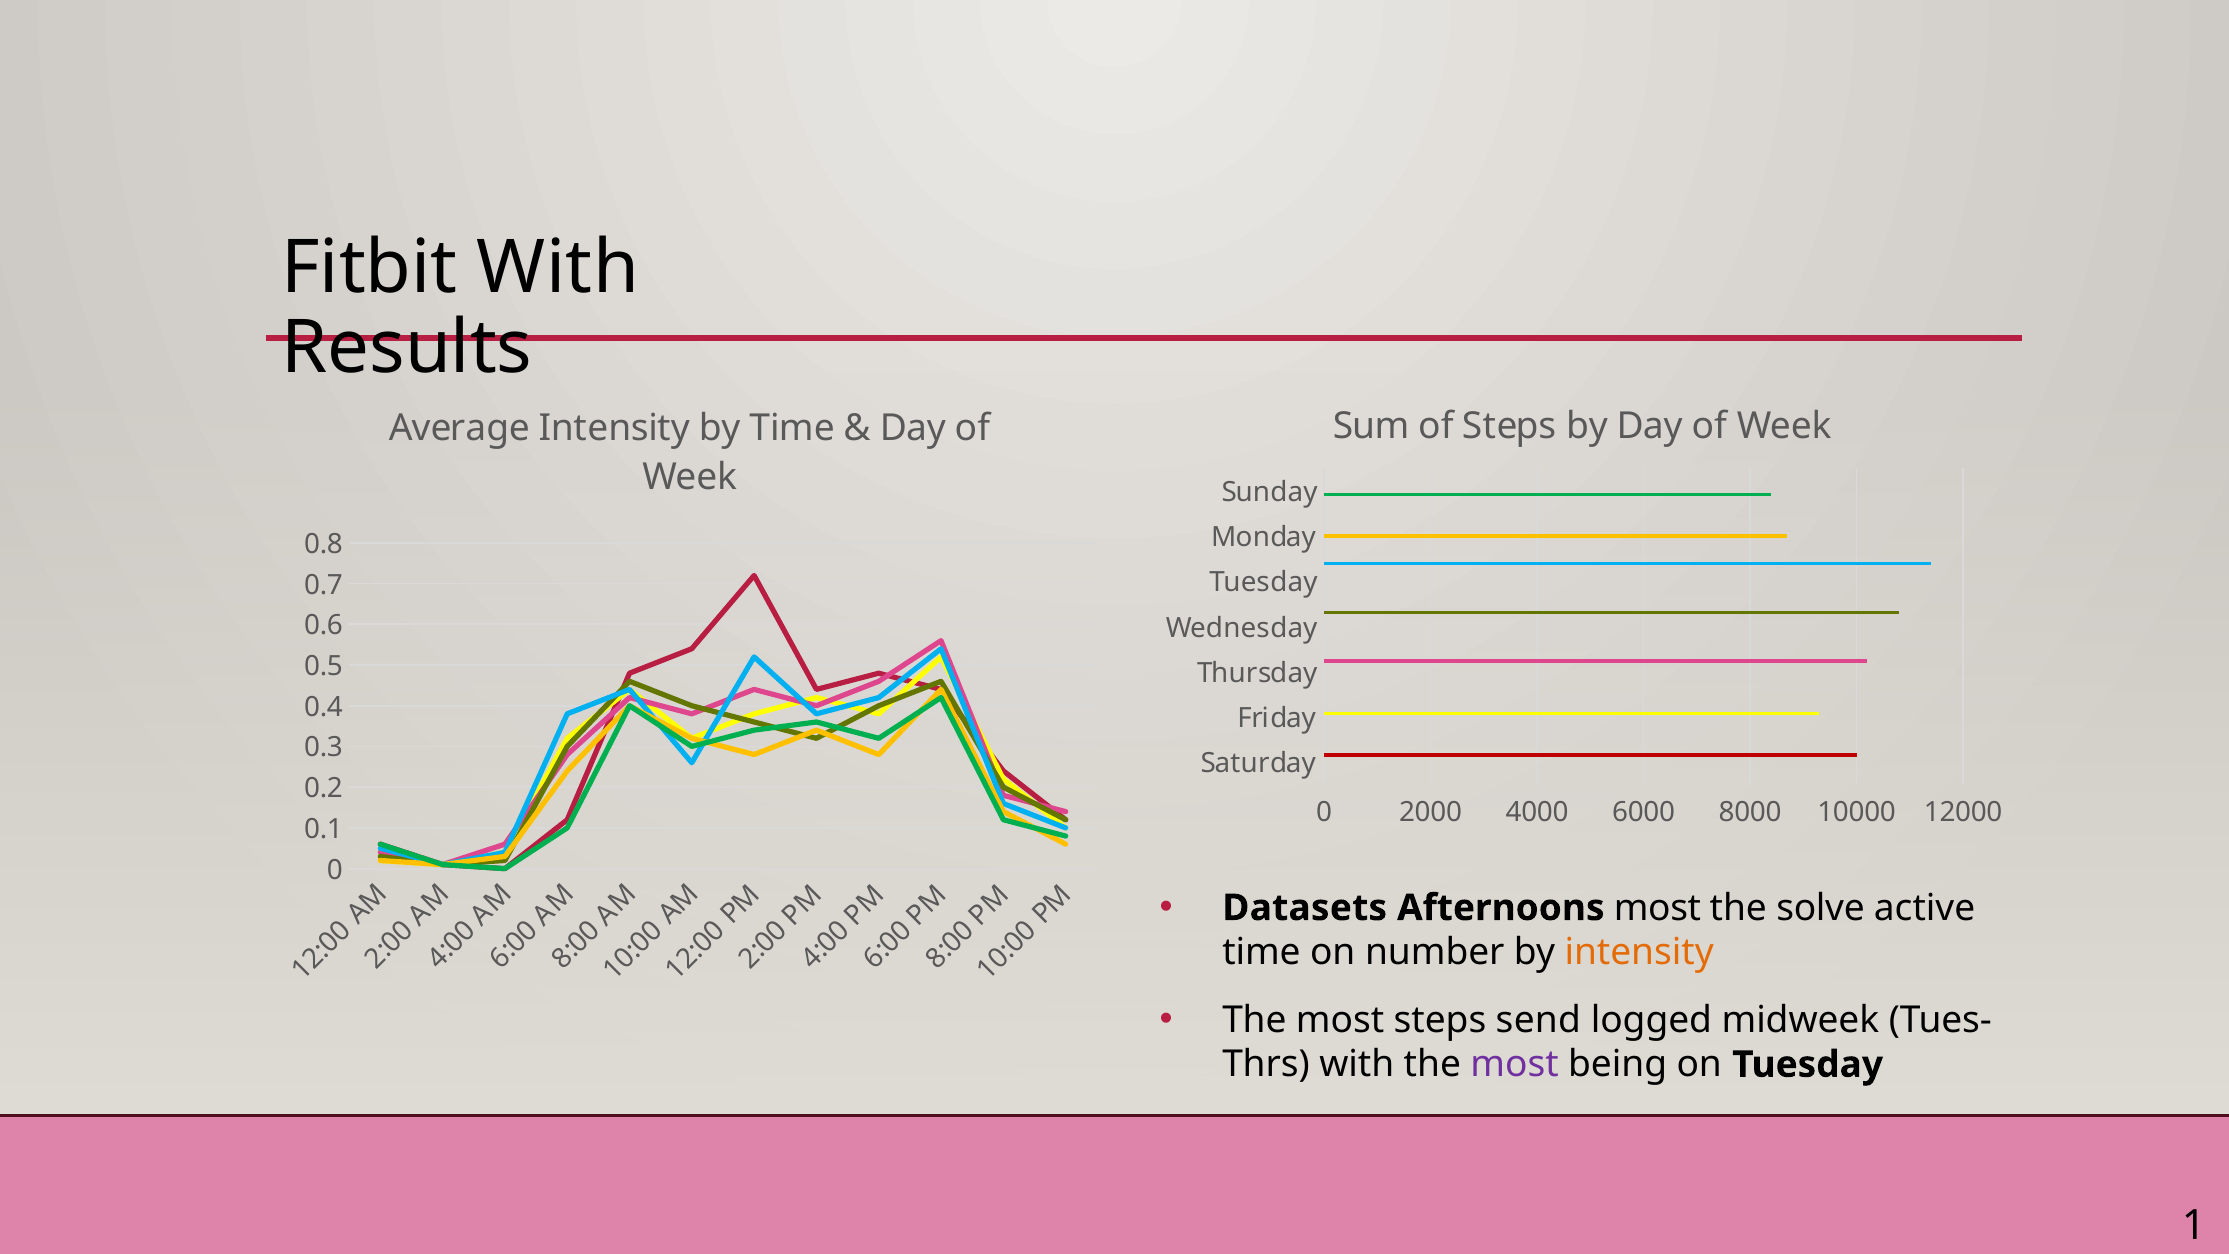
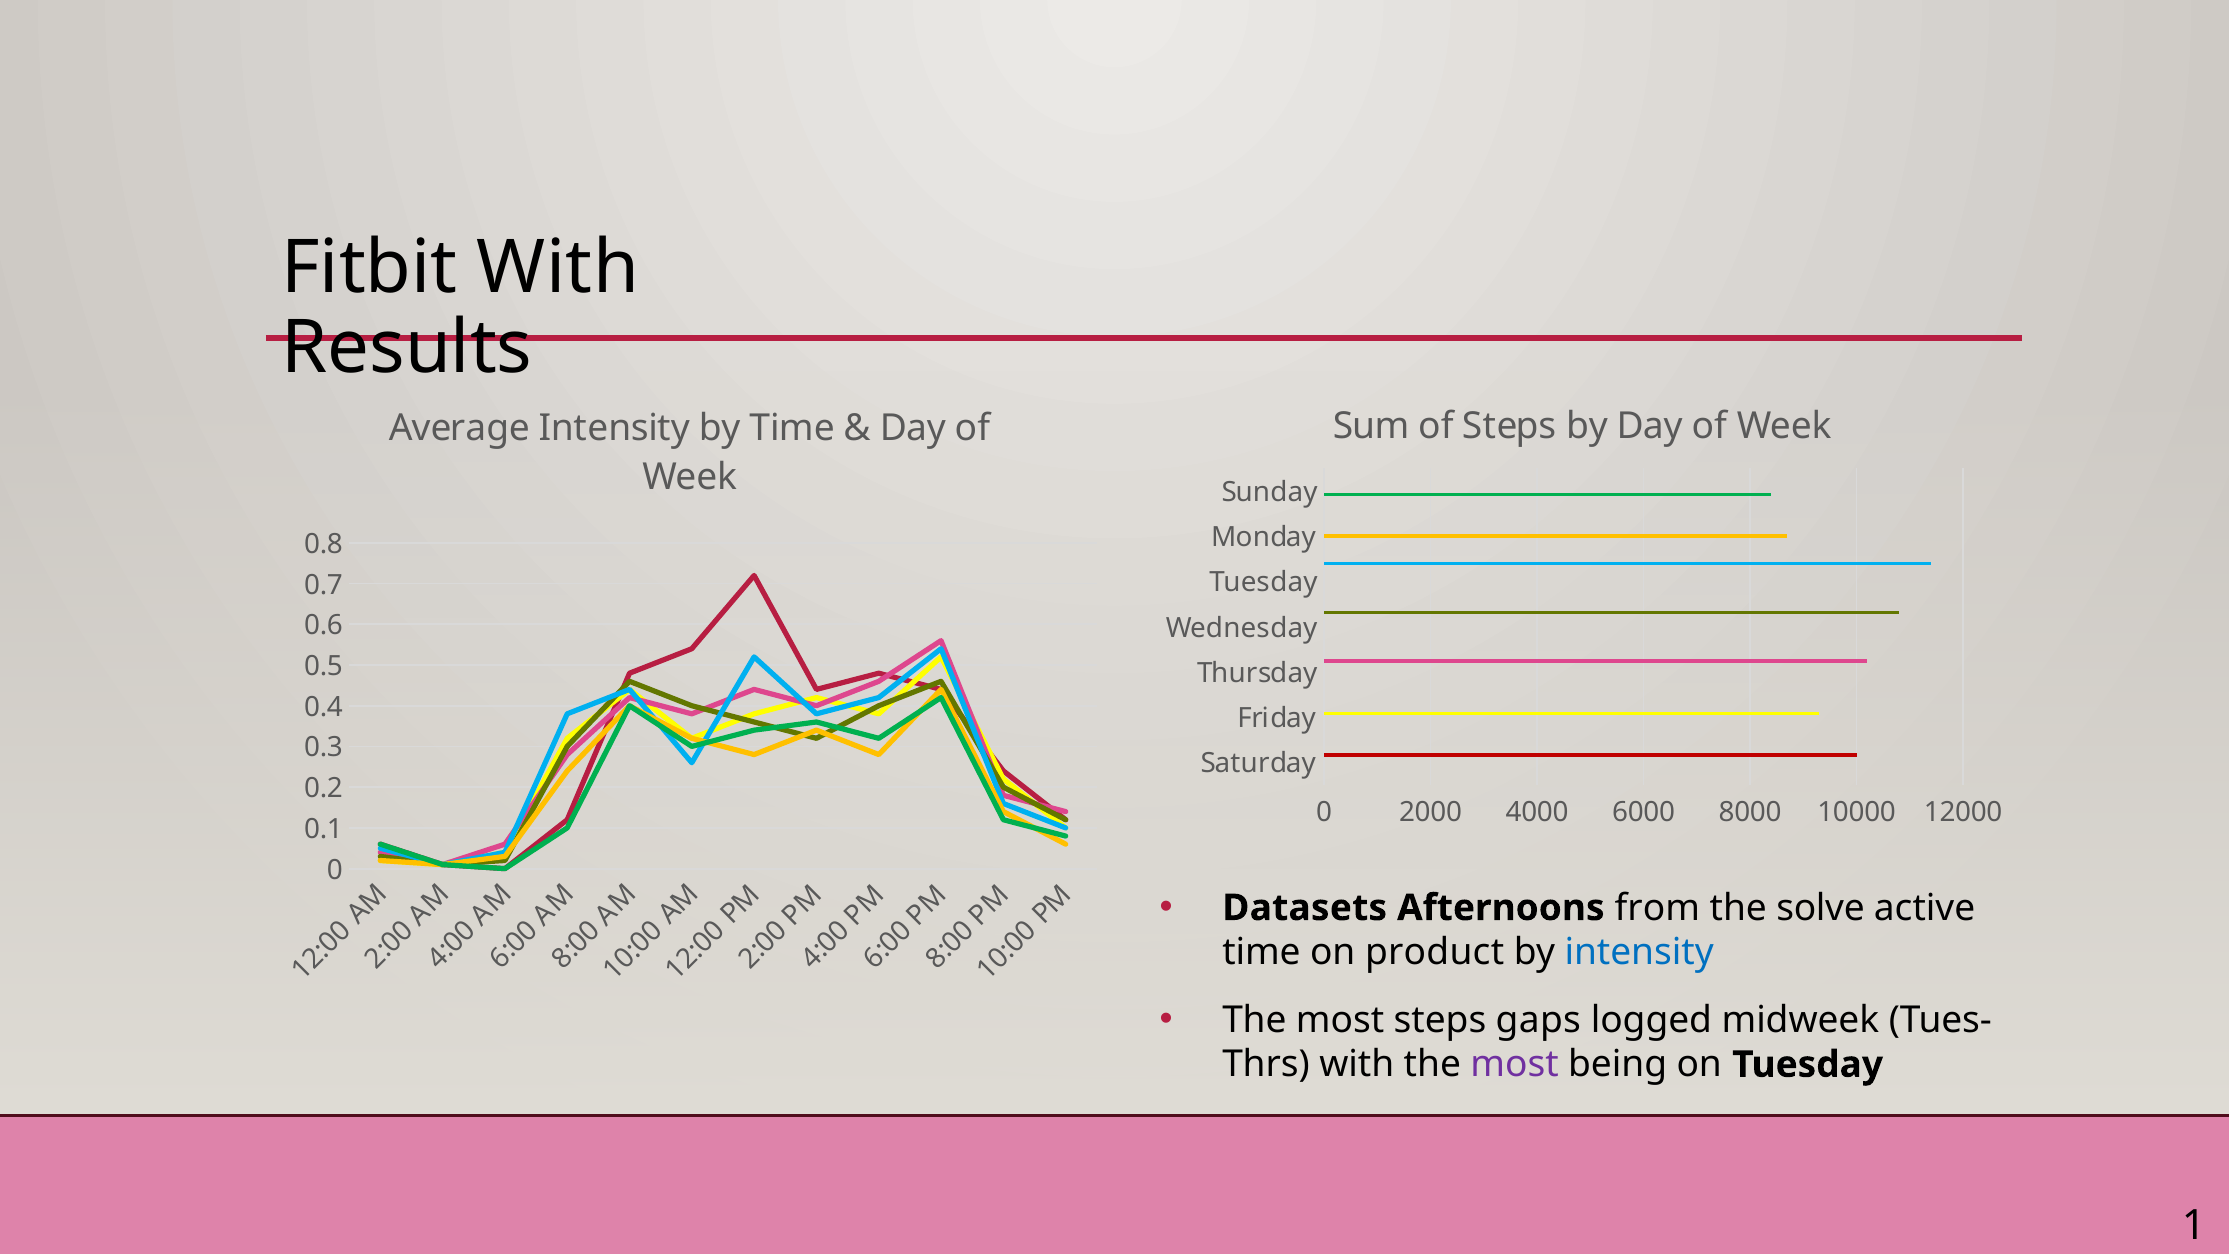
Afternoons most: most -> from
number: number -> product
intensity at (1639, 952) colour: orange -> blue
send: send -> gaps
